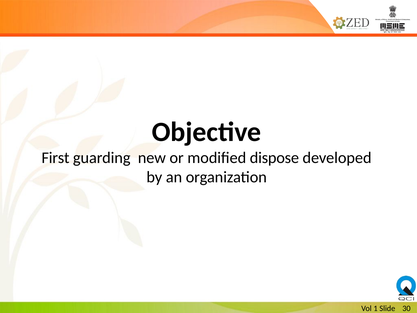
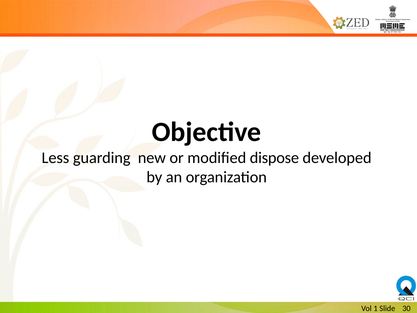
First: First -> Less
